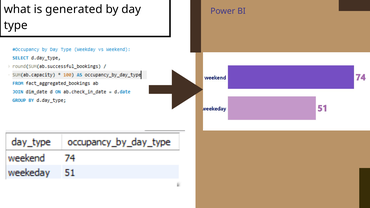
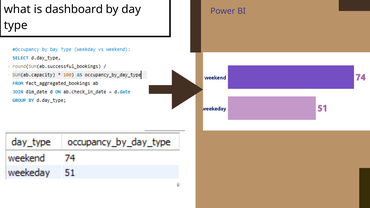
generated: generated -> dashboard
